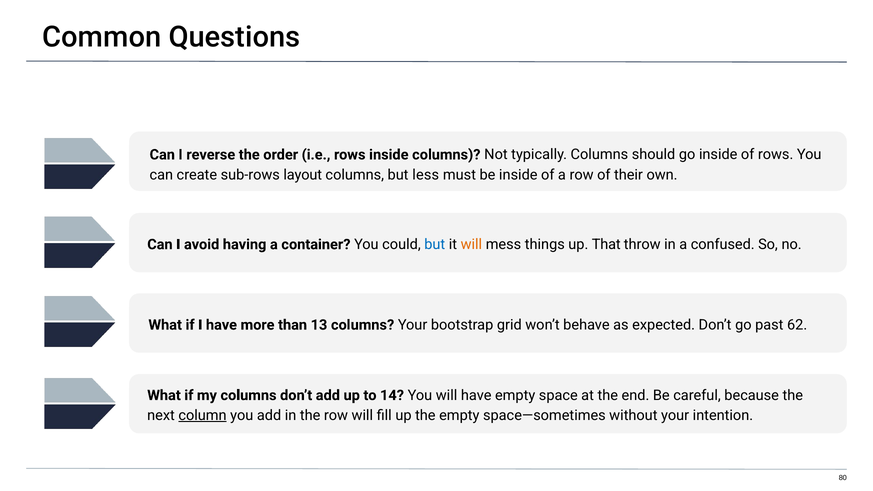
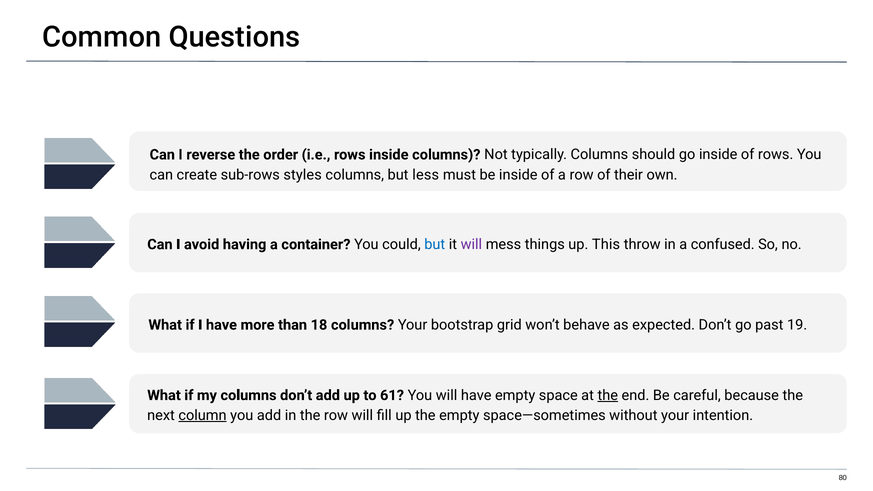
layout: layout -> styles
will at (471, 244) colour: orange -> purple
That: That -> This
13: 13 -> 18
62: 62 -> 19
14: 14 -> 61
the at (608, 395) underline: none -> present
